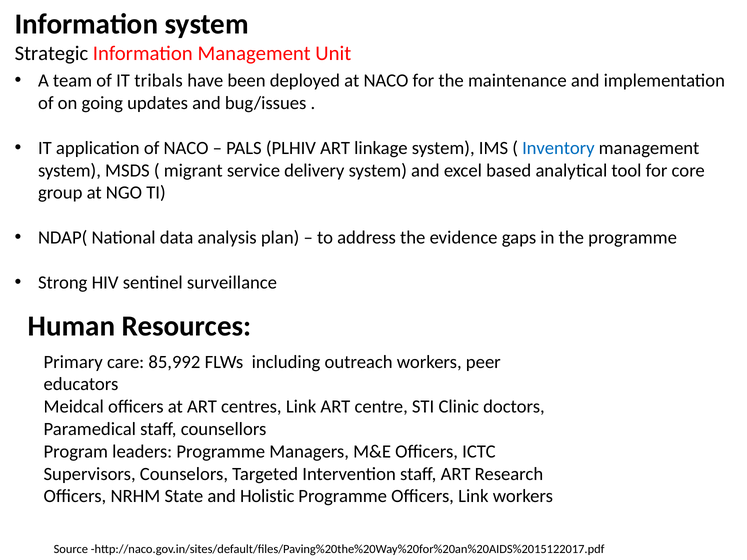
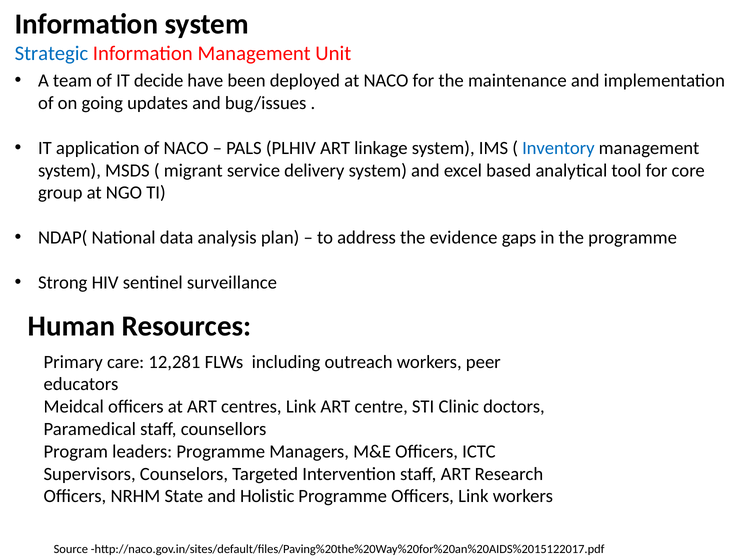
Strategic colour: black -> blue
tribals: tribals -> decide
85,992: 85,992 -> 12,281
